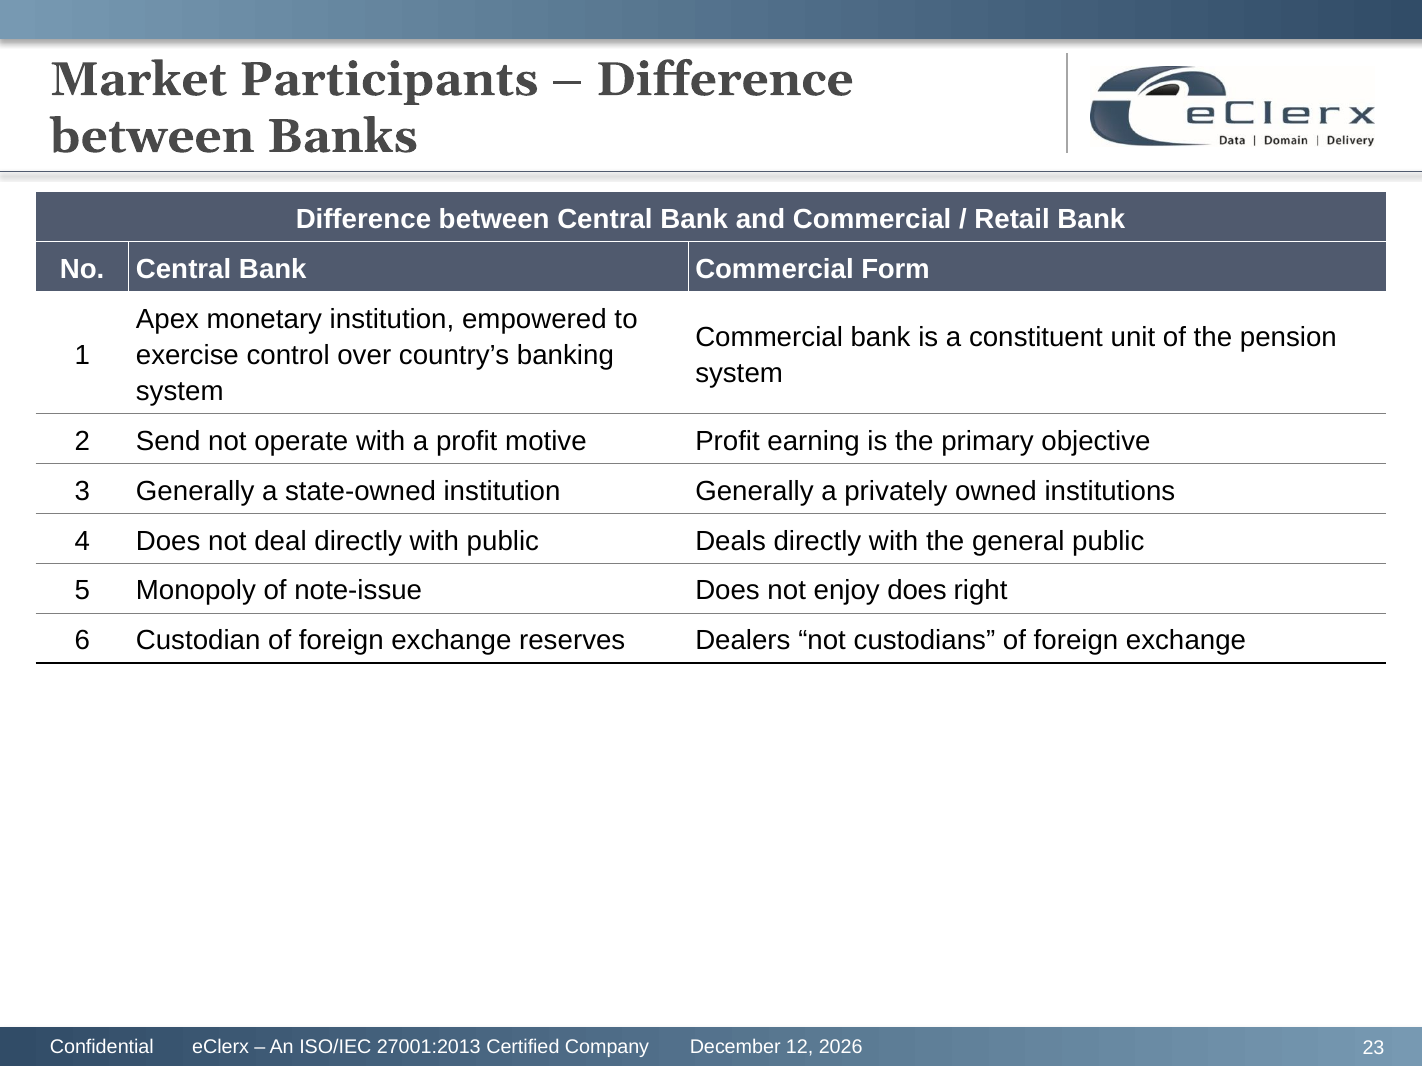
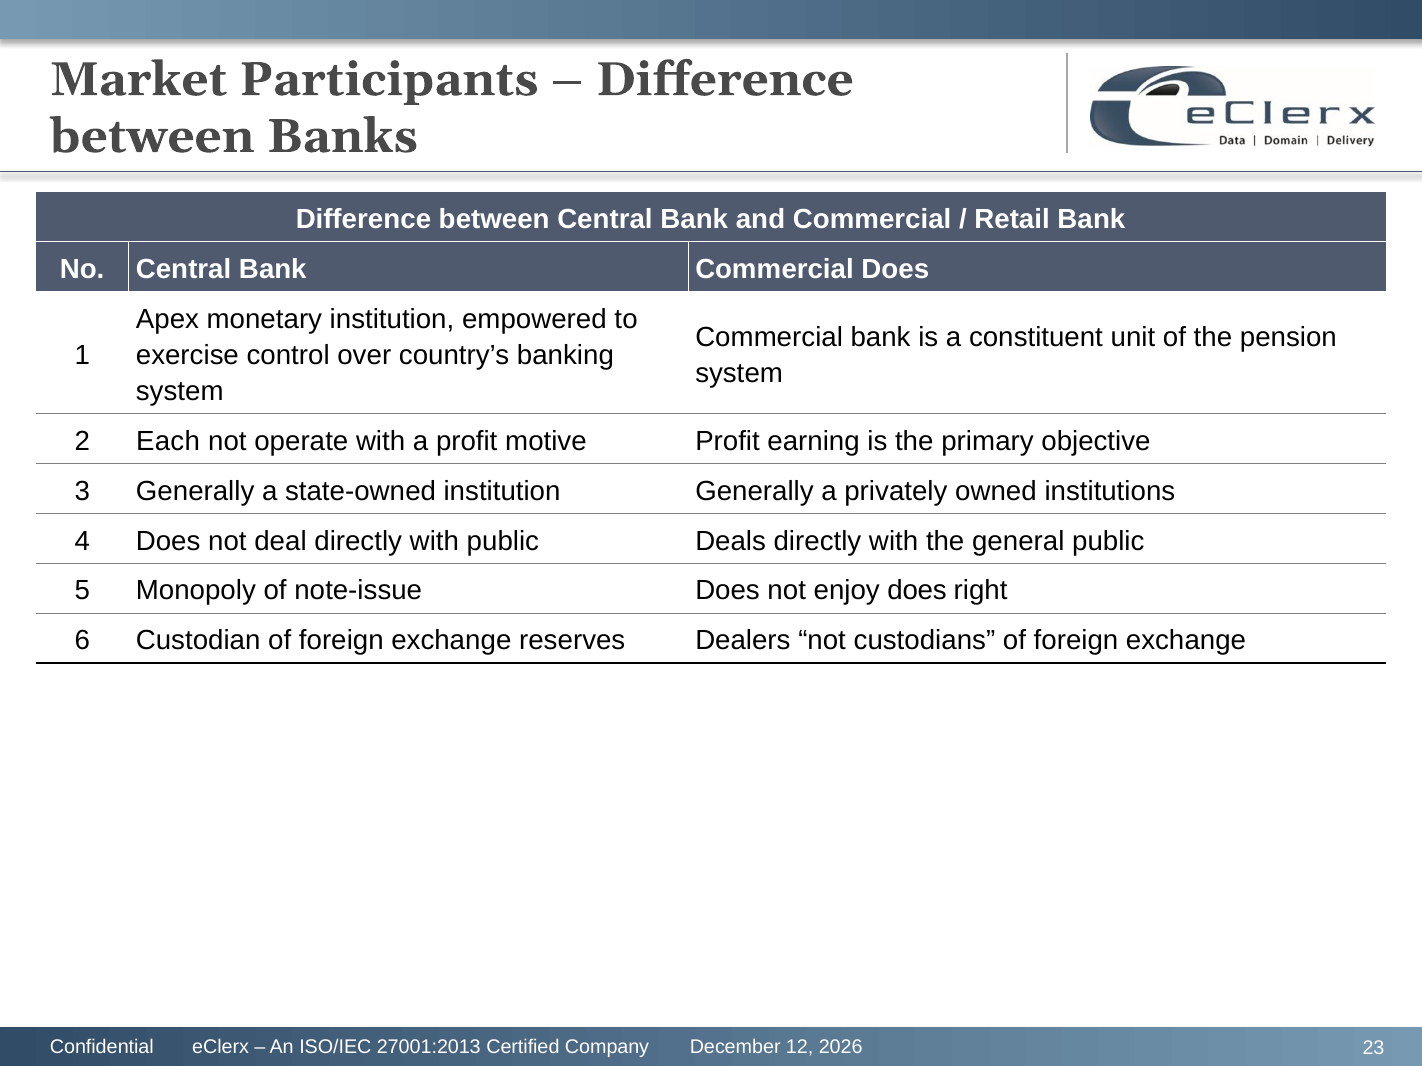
Commercial Form: Form -> Does
Send: Send -> Each
